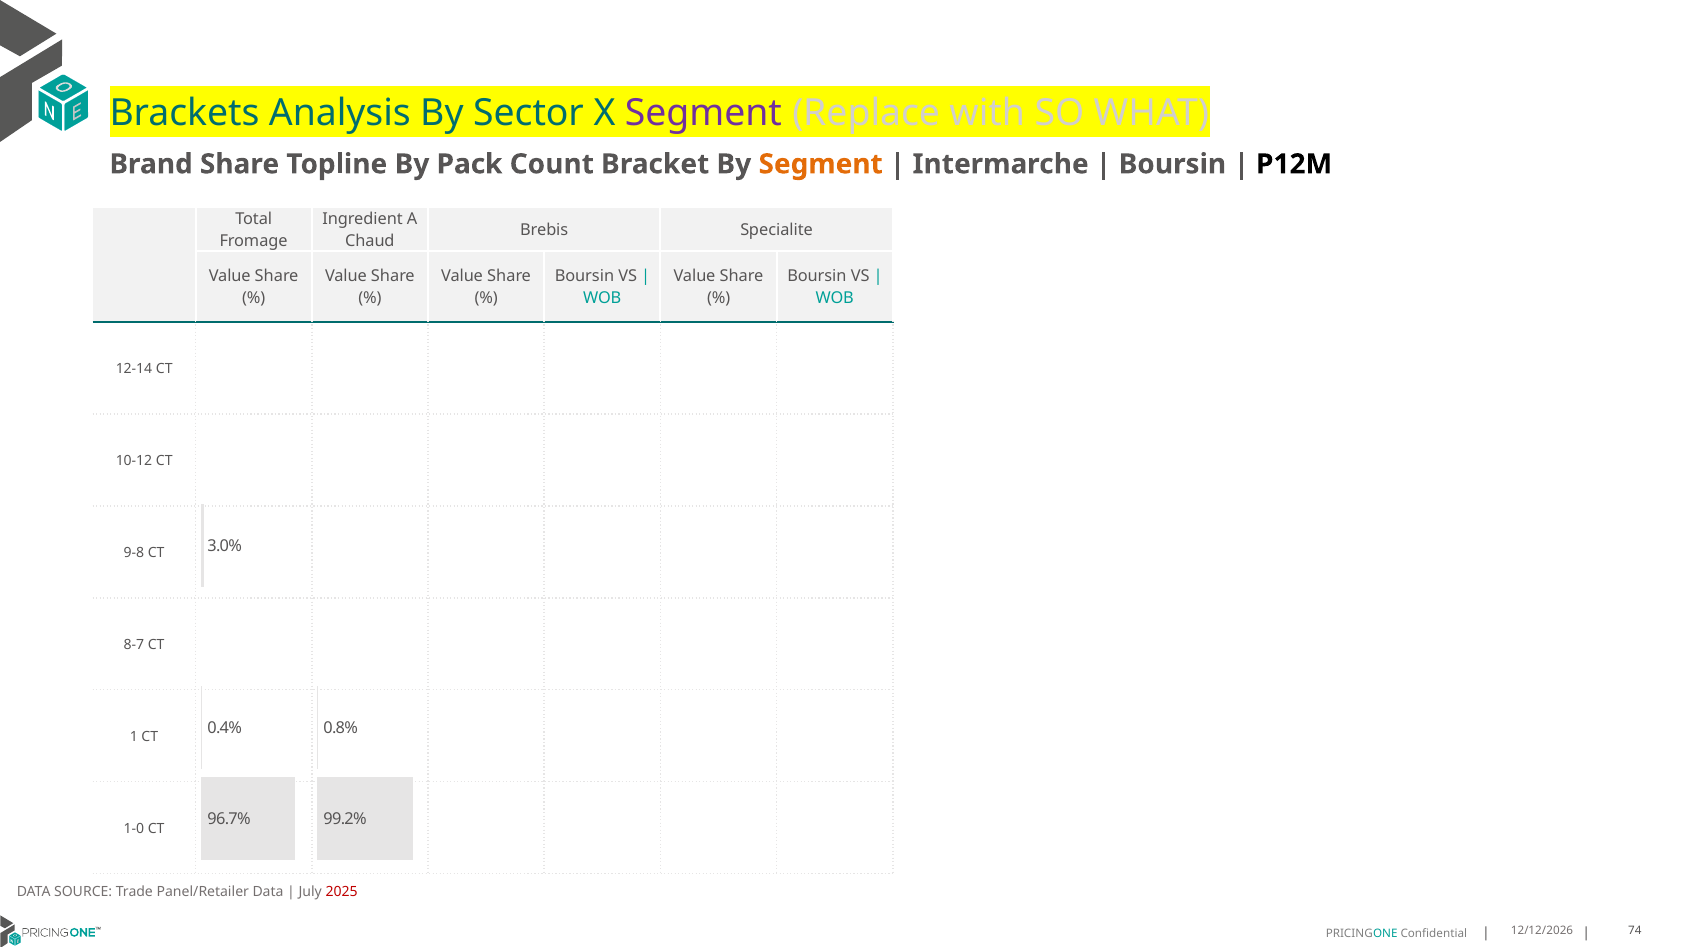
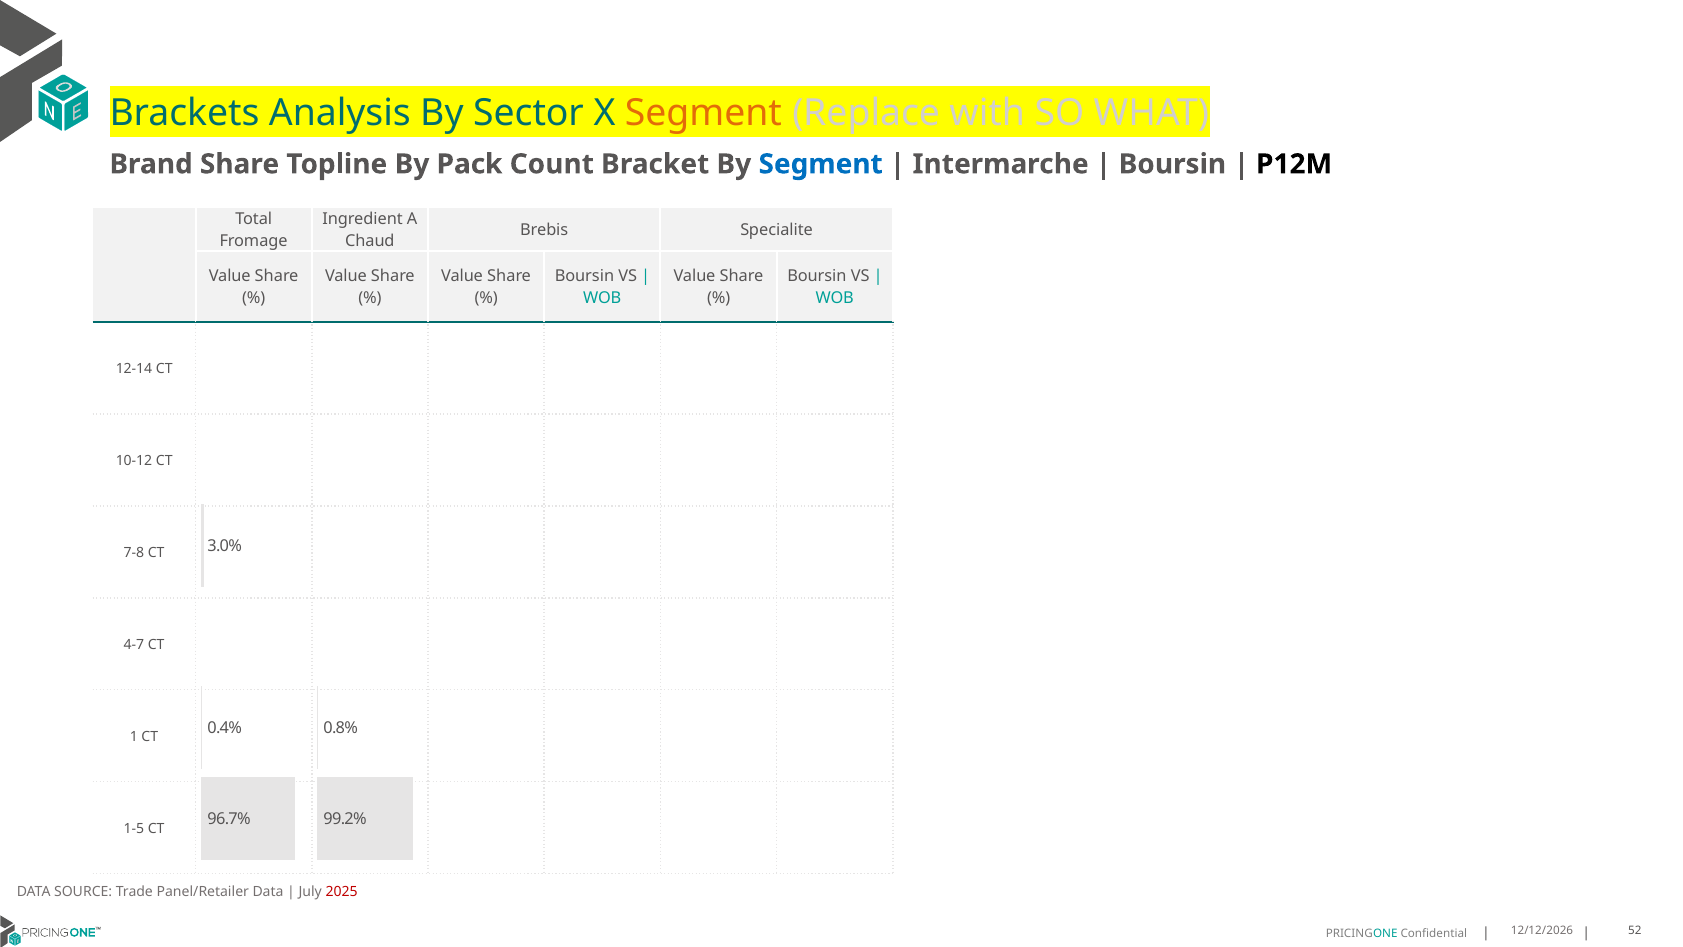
Segment at (703, 113) colour: purple -> orange
Segment at (821, 164) colour: orange -> blue
9-8: 9-8 -> 7-8
8-7: 8-7 -> 4-7
1-0: 1-0 -> 1-5
74: 74 -> 52
